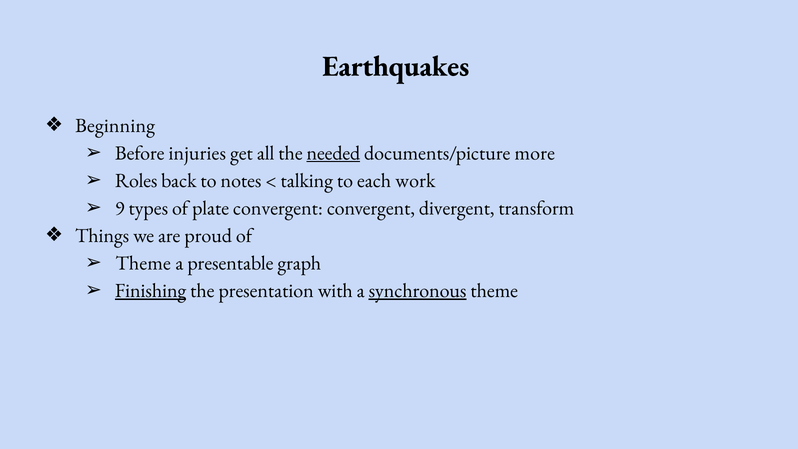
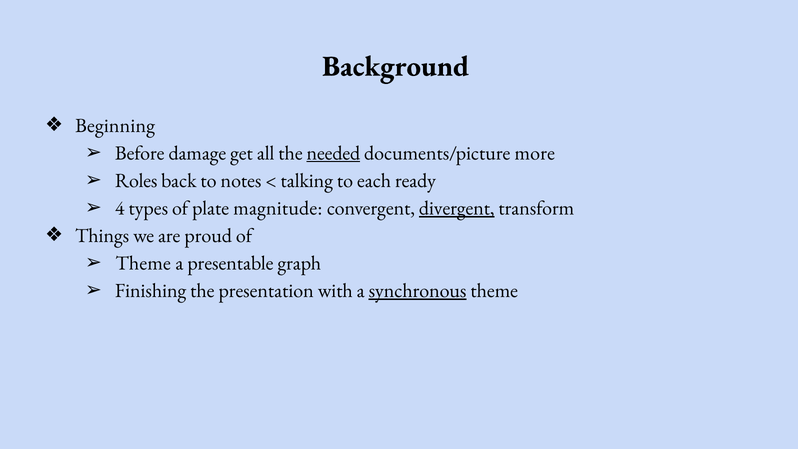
Earthquakes: Earthquakes -> Background
injuries: injuries -> damage
work: work -> ready
9: 9 -> 4
plate convergent: convergent -> magnitude
divergent underline: none -> present
Finishing underline: present -> none
